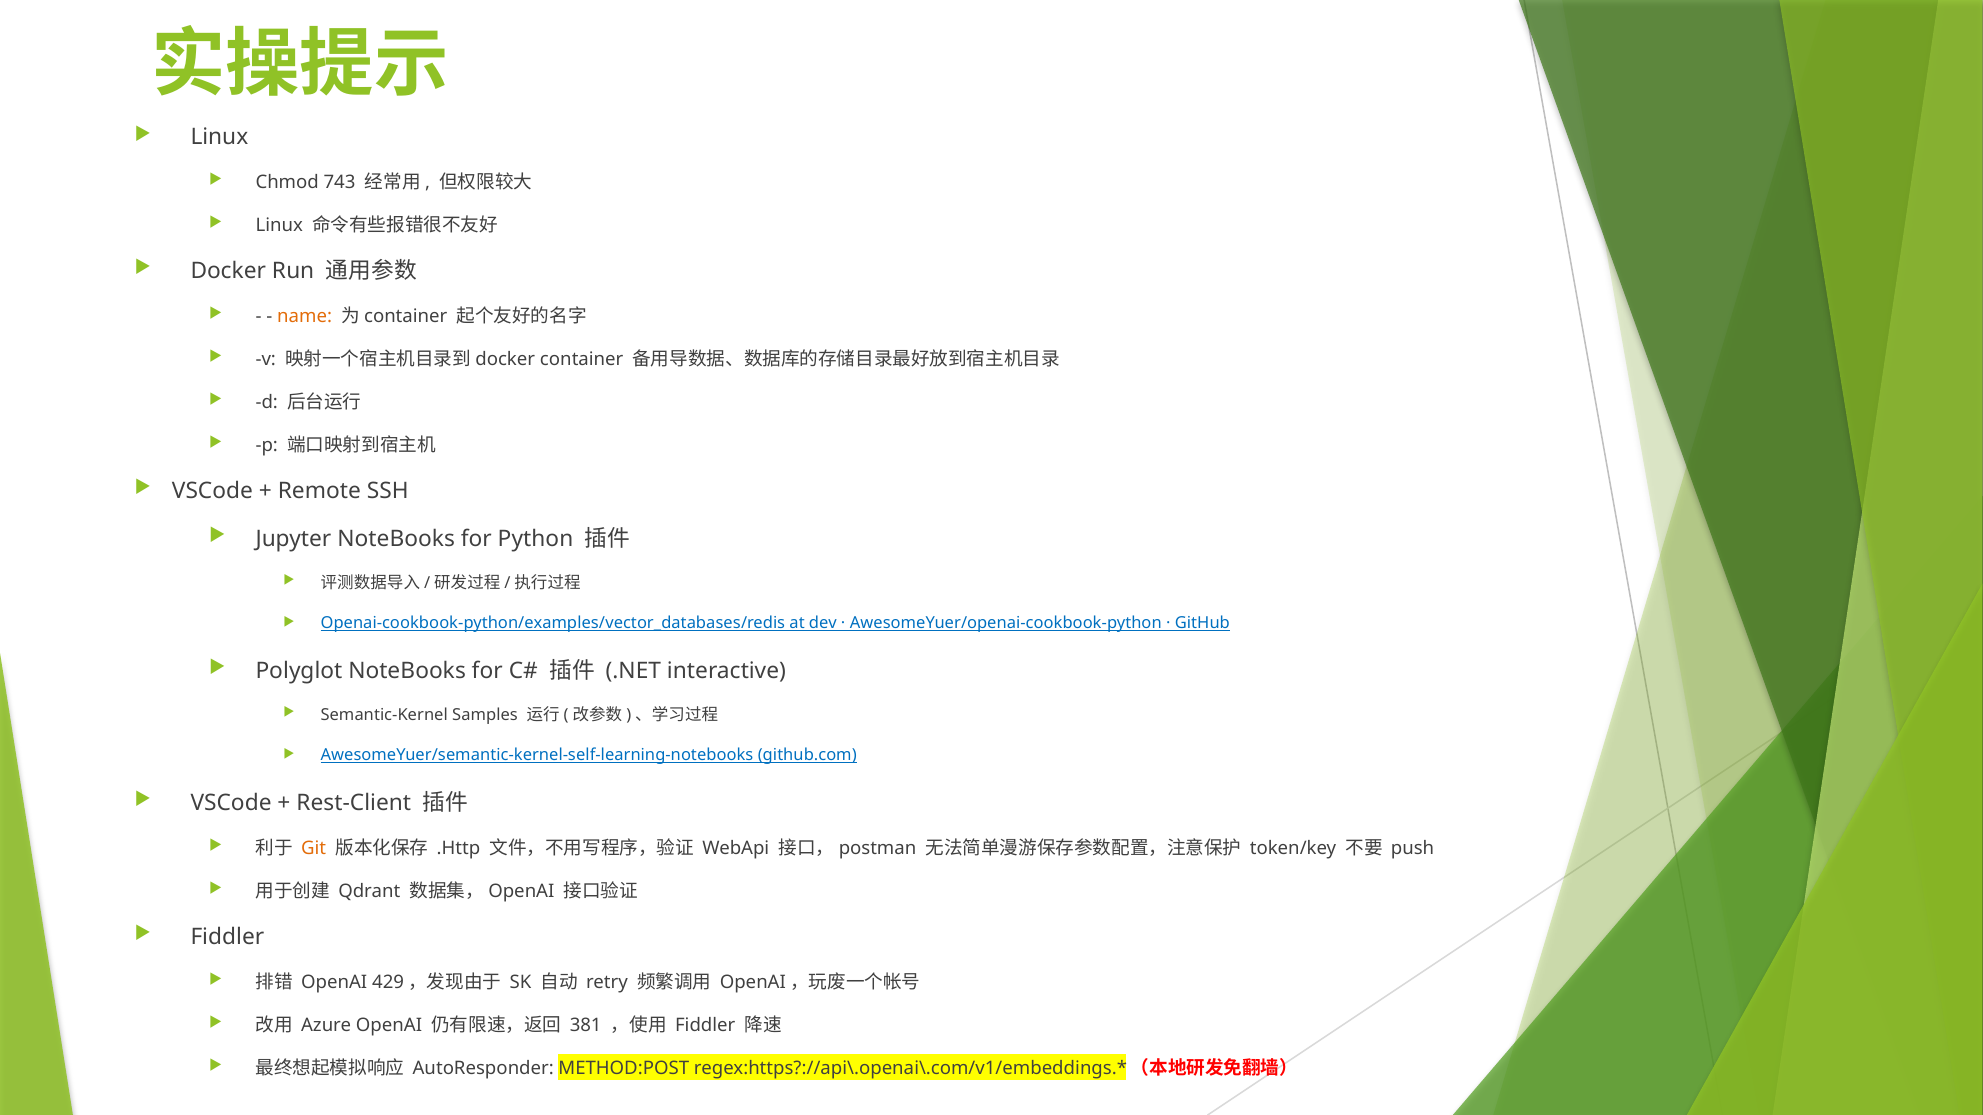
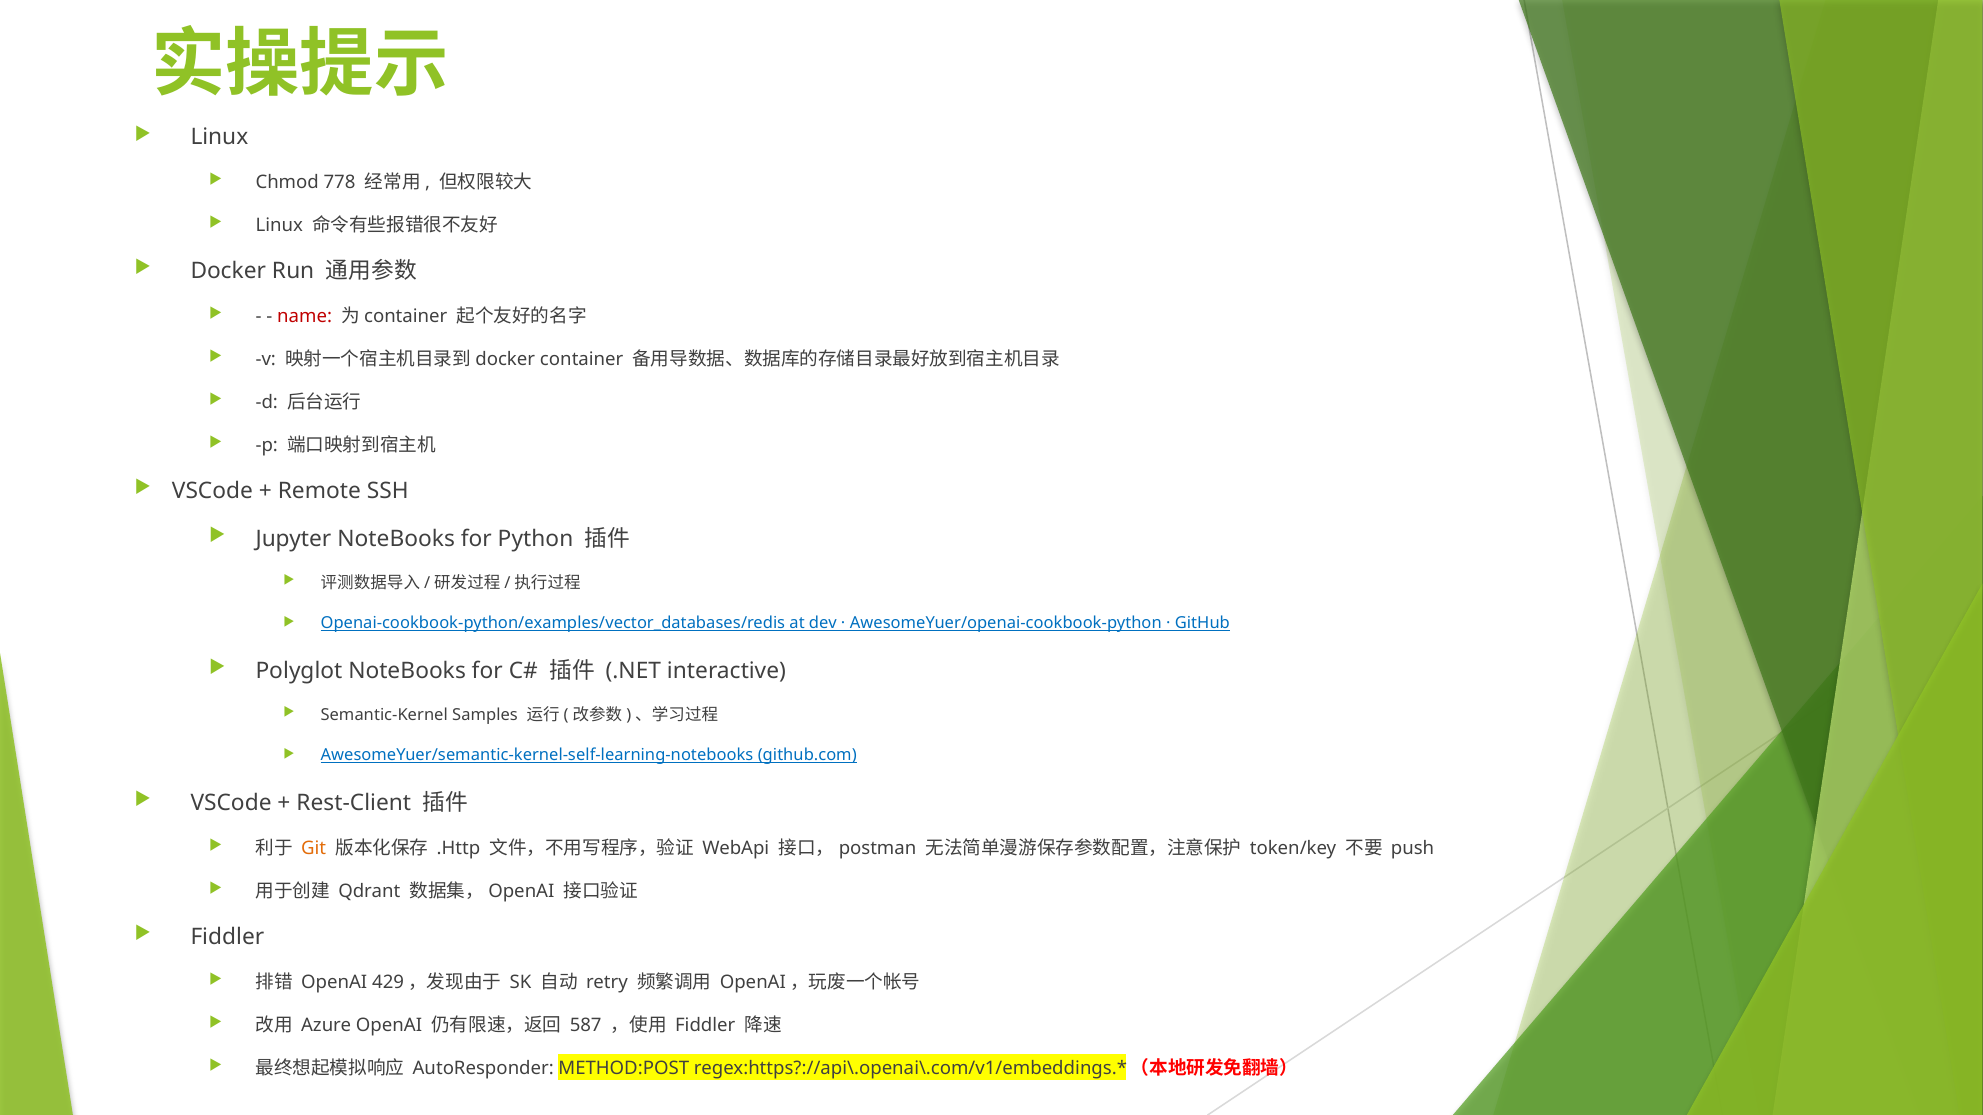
743: 743 -> 778
name colour: orange -> red
381: 381 -> 587
